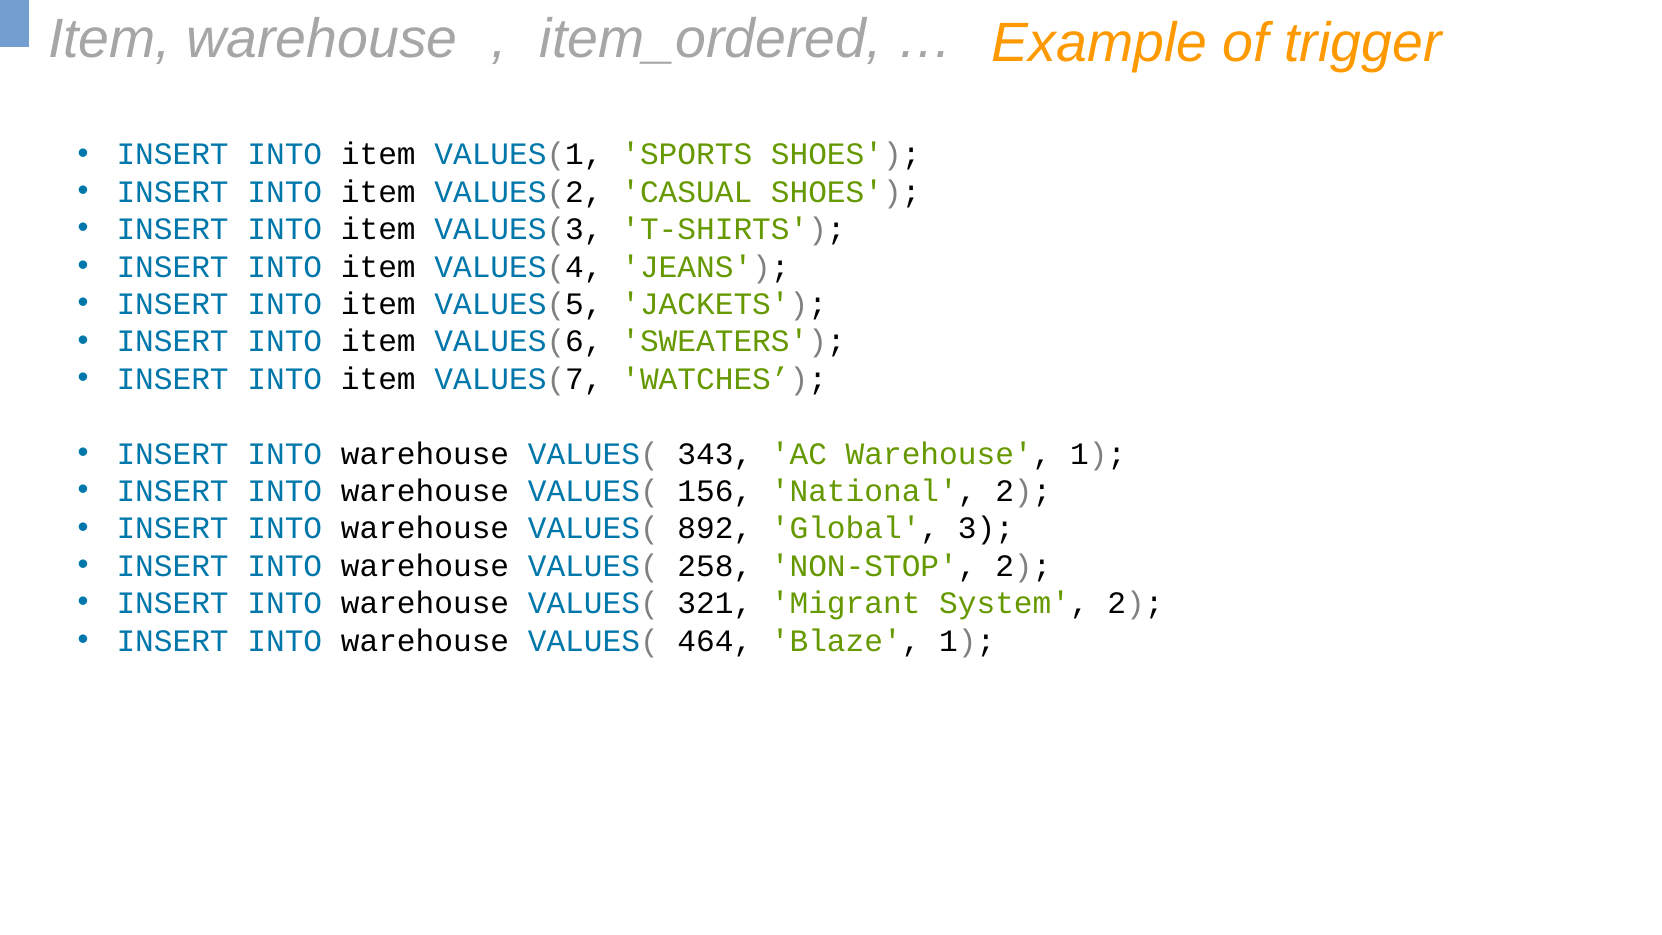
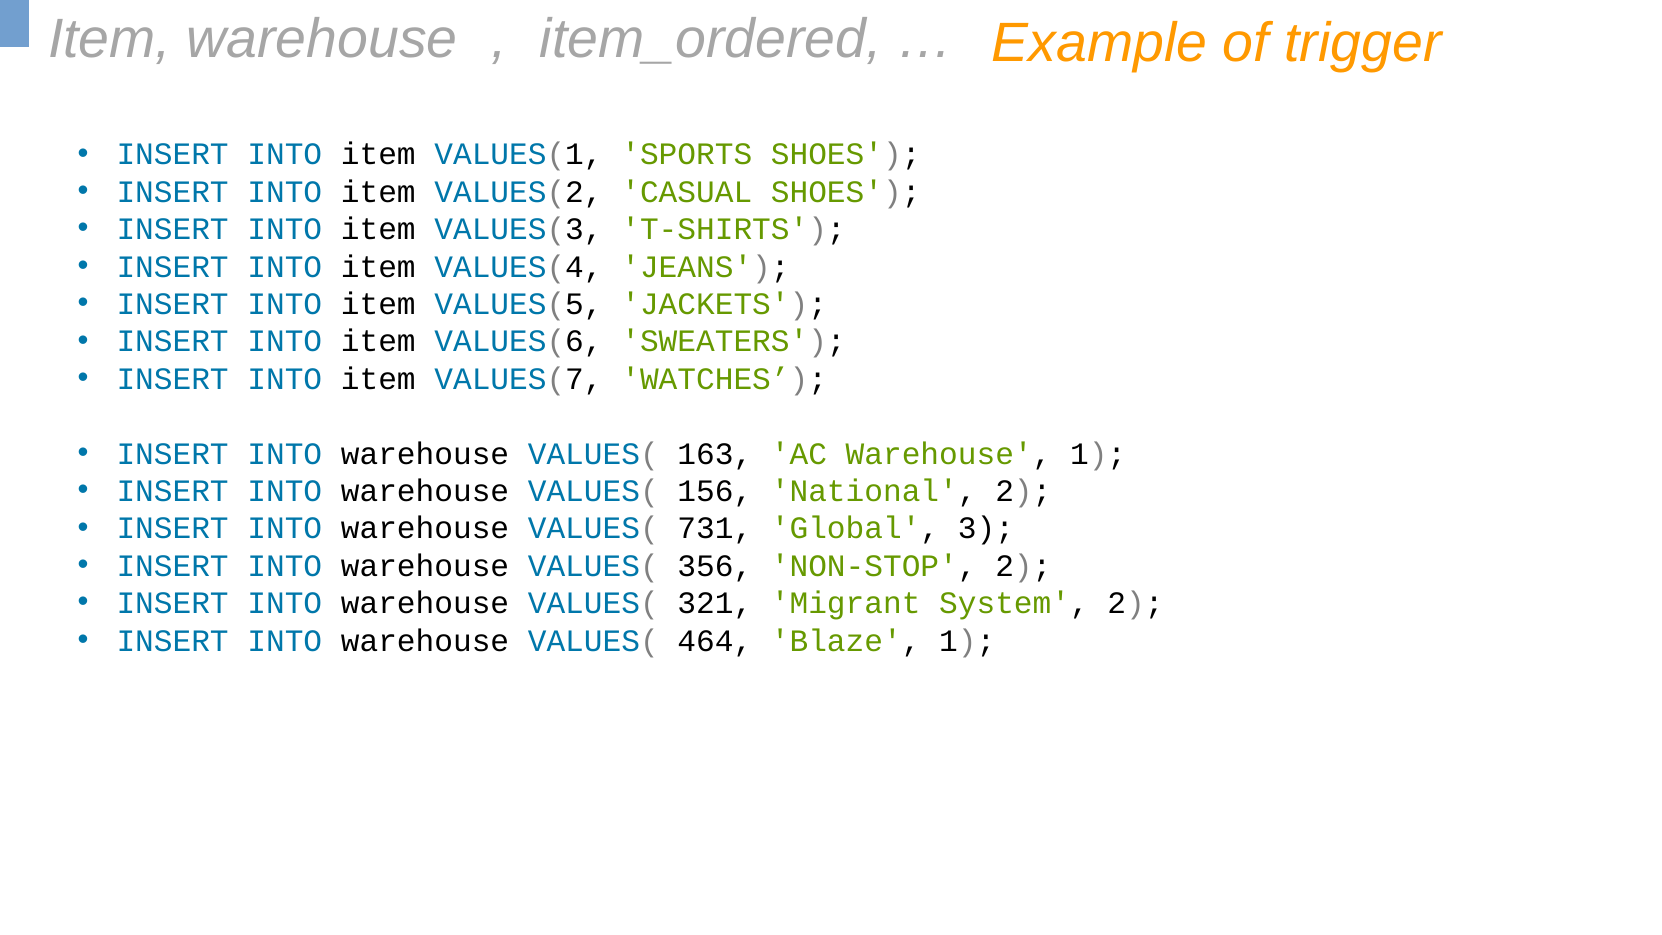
343: 343 -> 163
892: 892 -> 731
258: 258 -> 356
